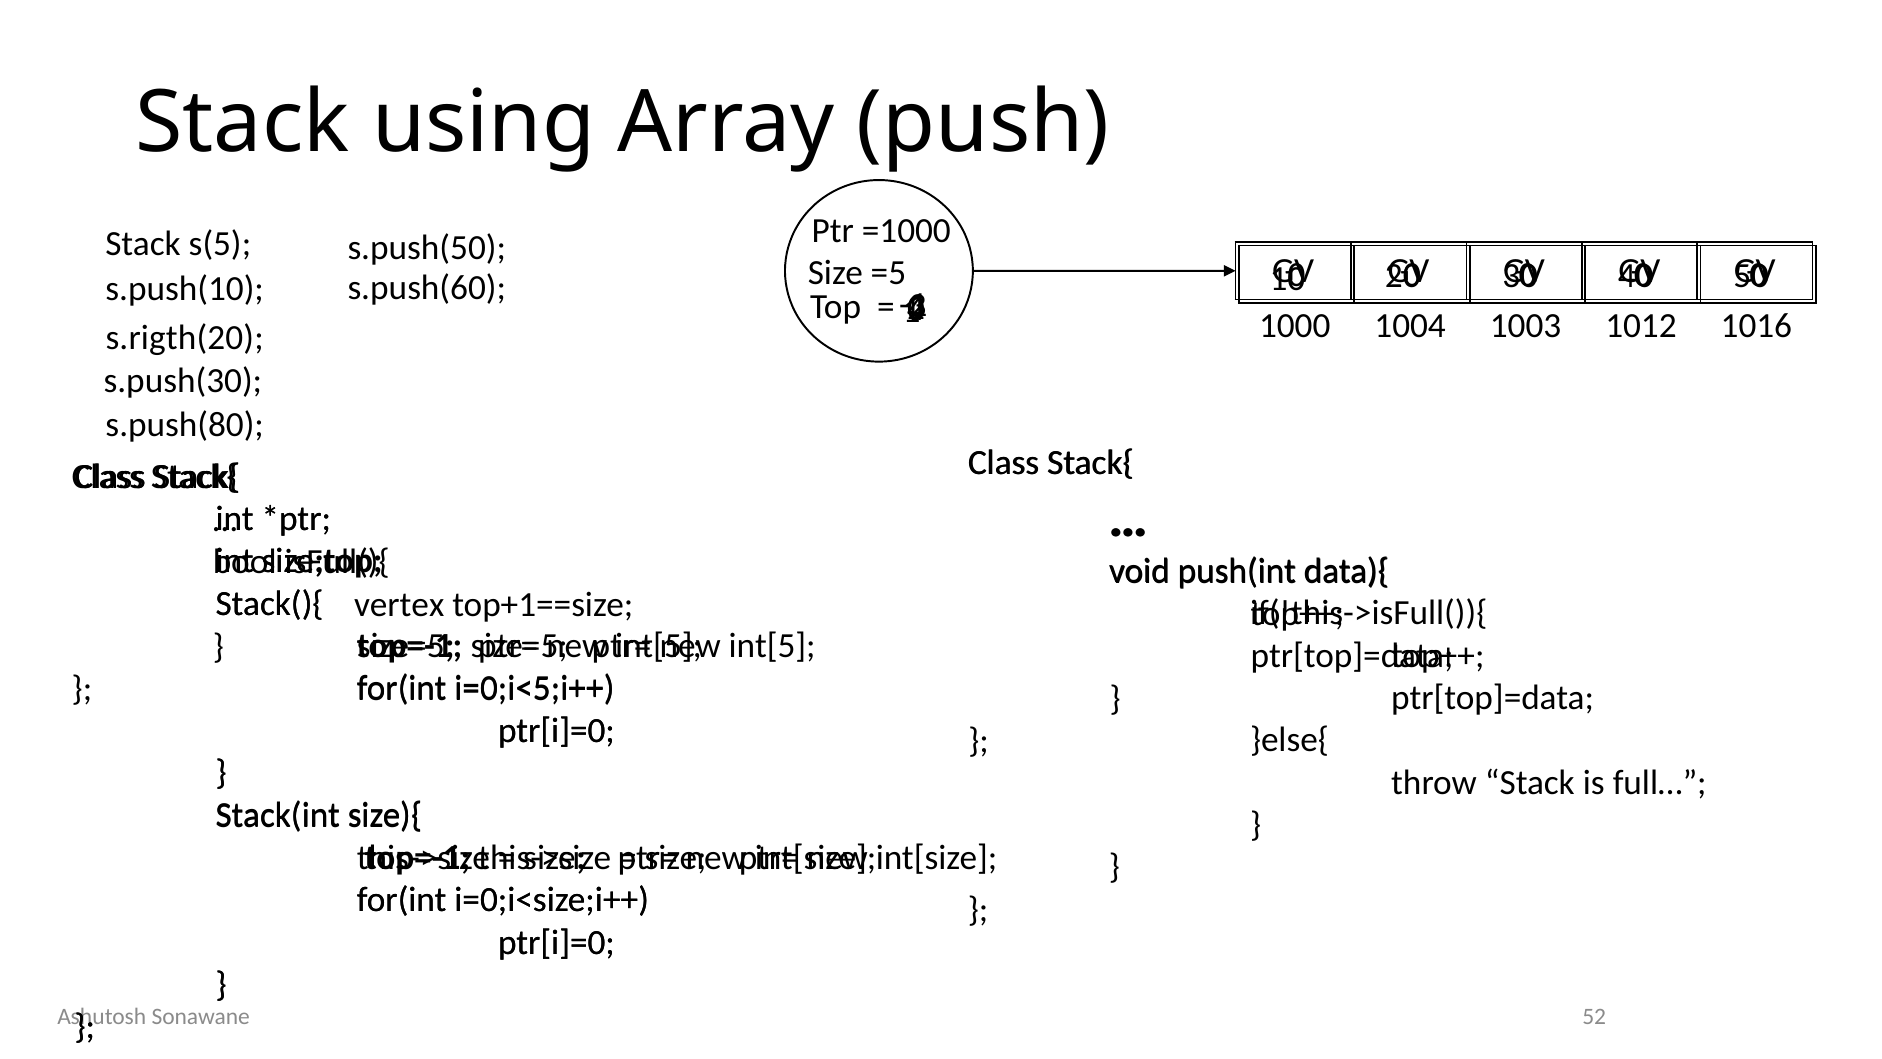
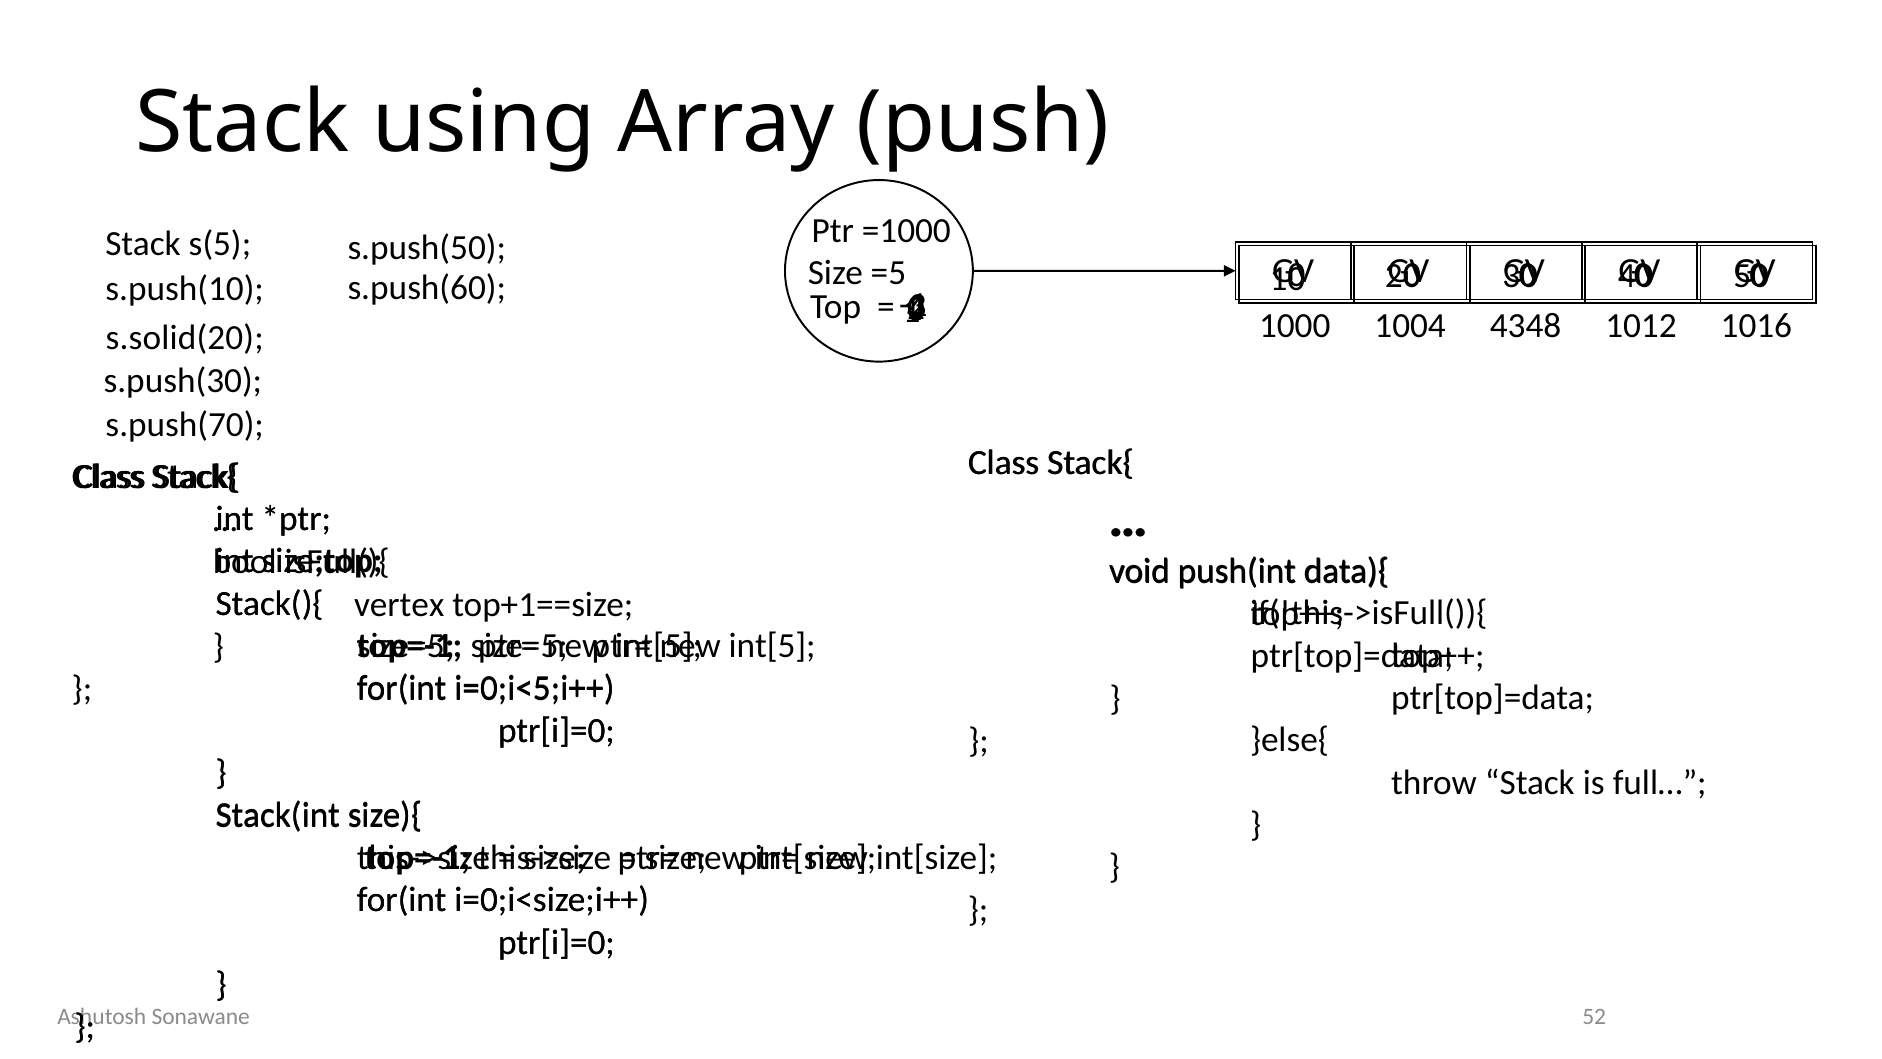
1003: 1003 -> 4348
s.rigth(20: s.rigth(20 -> s.solid(20
s.push(80: s.push(80 -> s.push(70
